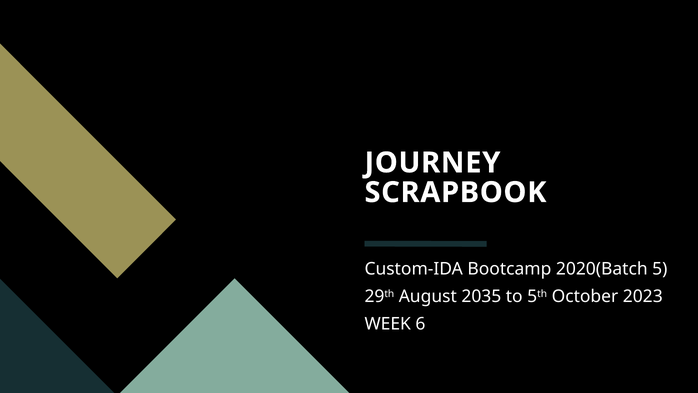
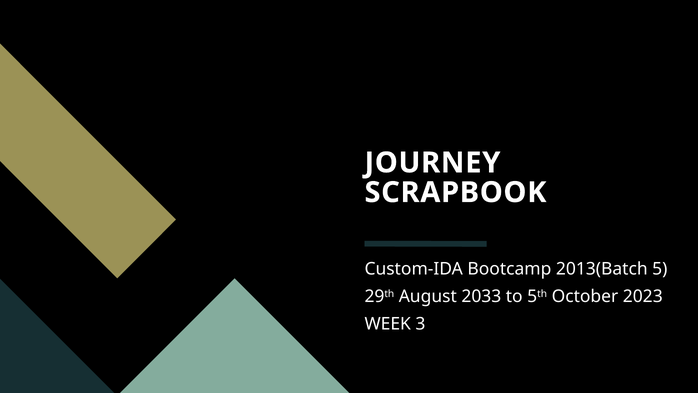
2020(Batch: 2020(Batch -> 2013(Batch
2035: 2035 -> 2033
6: 6 -> 3
